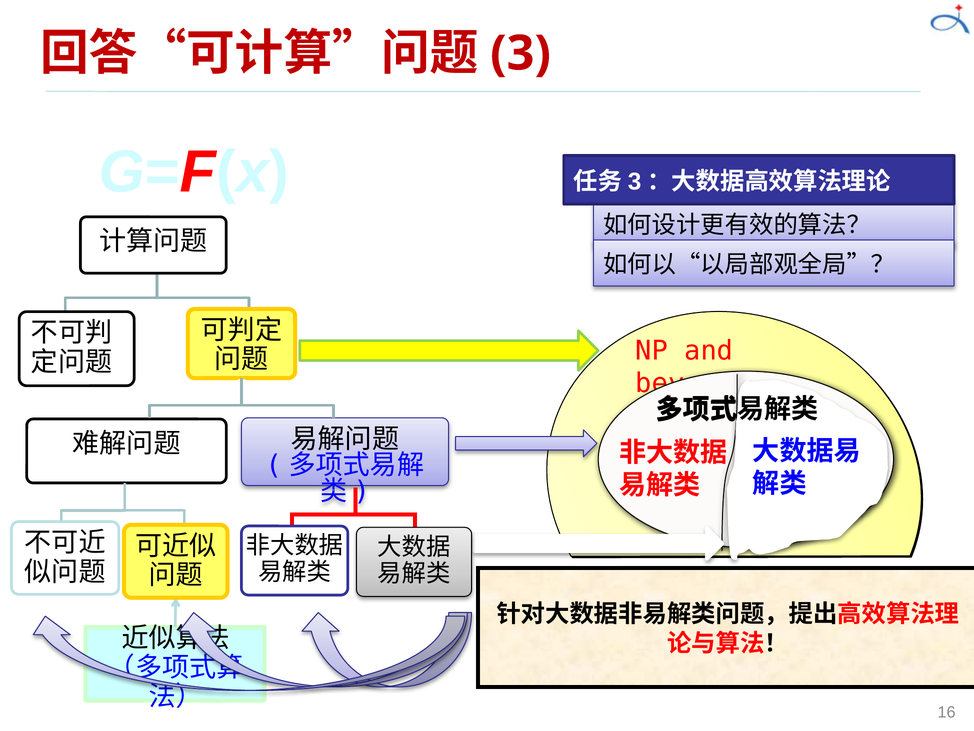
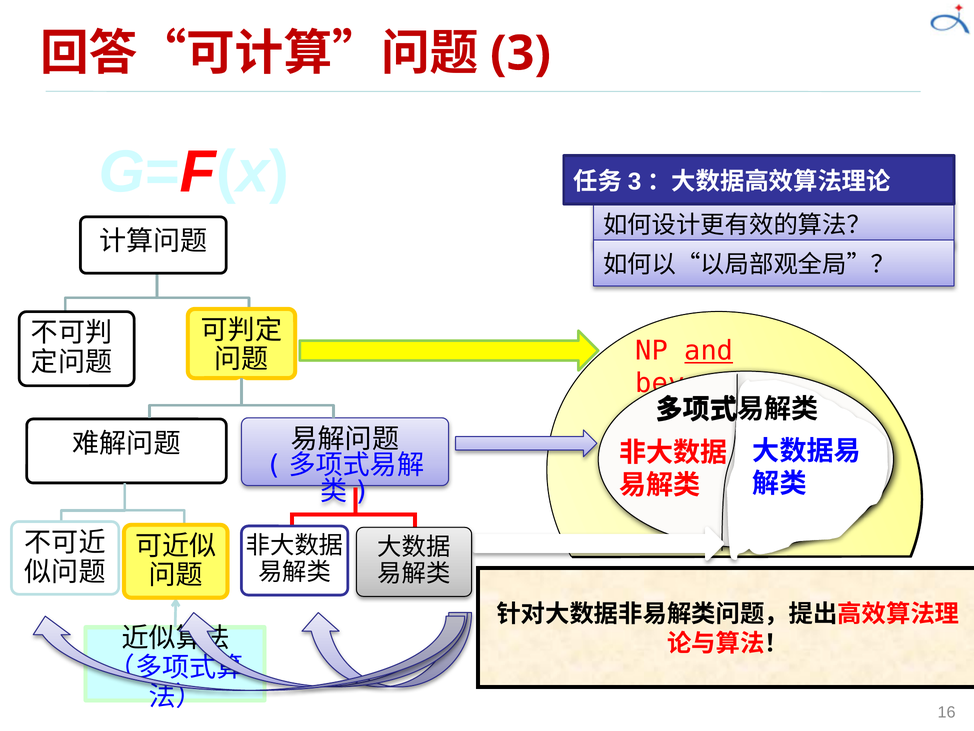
and underline: none -> present
